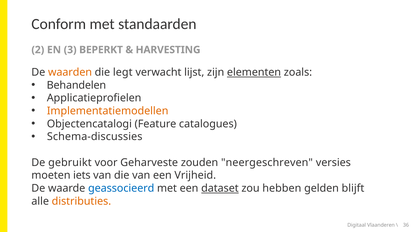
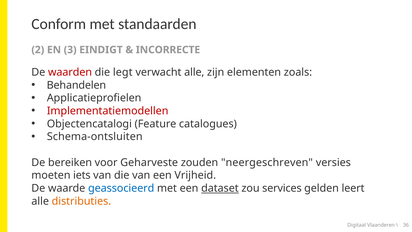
BEPERKT: BEPERKT -> EINDIGT
HARVESTING: HARVESTING -> INCORRECTE
waarden colour: orange -> red
verwacht lijst: lijst -> alle
elementen underline: present -> none
Implementatiemodellen colour: orange -> red
Schema-discussies: Schema-discussies -> Schema-ontsluiten
gebruikt: gebruikt -> bereiken
hebben: hebben -> services
blijft: blijft -> leert
